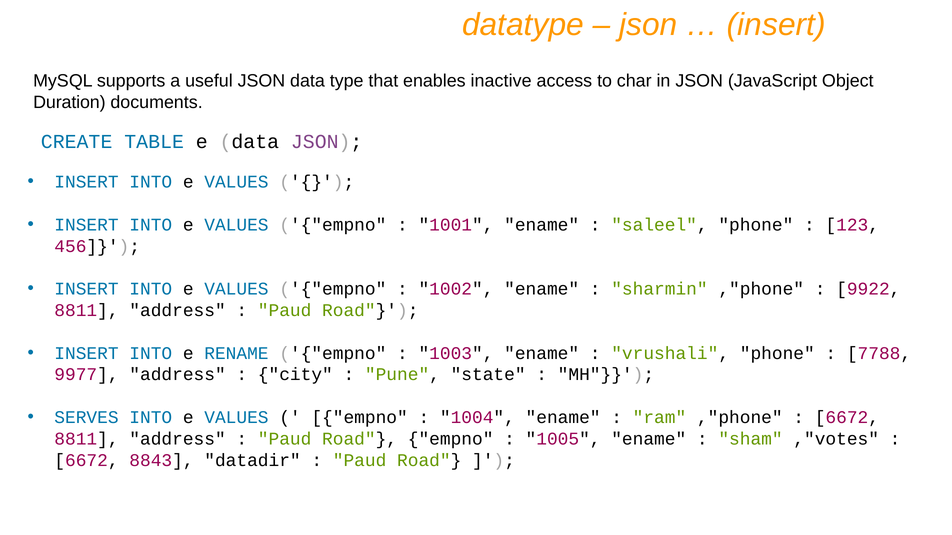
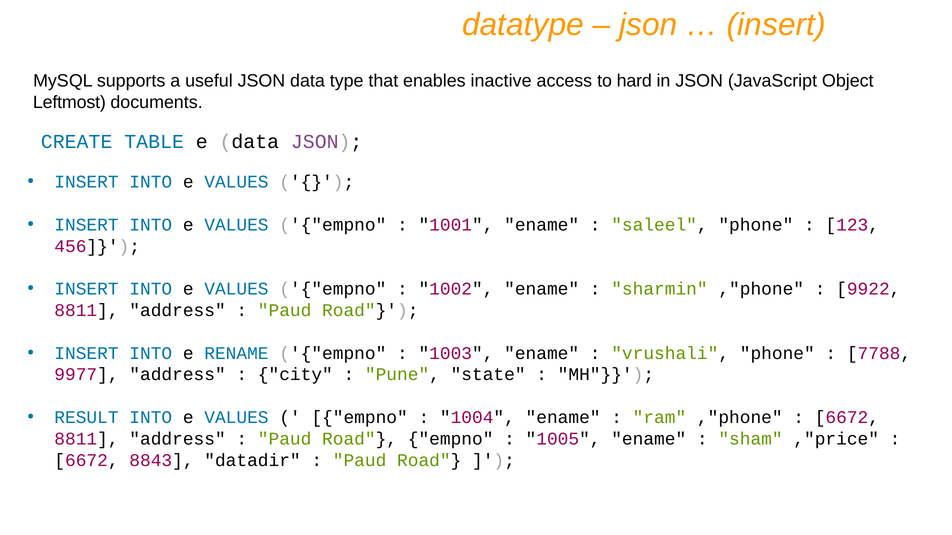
char: char -> hard
Duration: Duration -> Leftmost
SERVES: SERVES -> RESULT
,"votes: ,"votes -> ,"price
